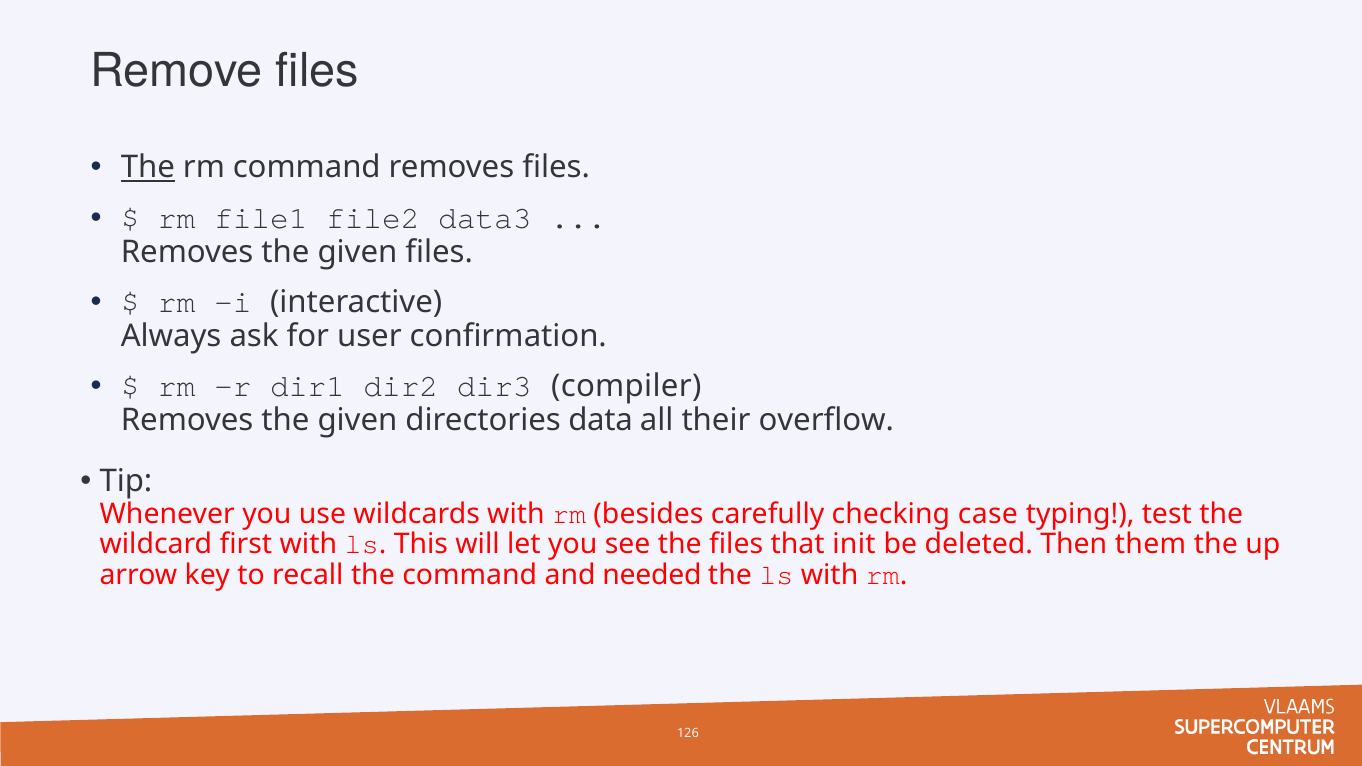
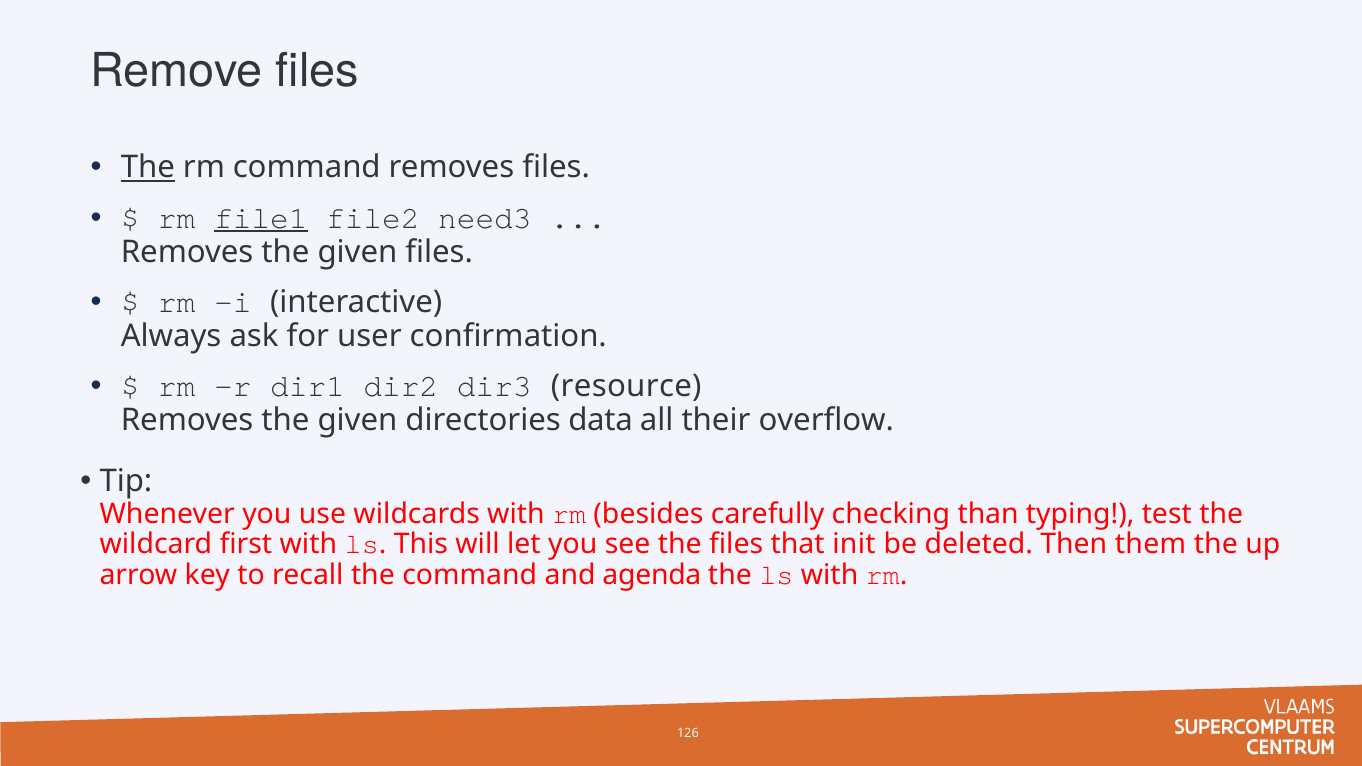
file1 underline: none -> present
data3: data3 -> need3
compiler: compiler -> resource
case: case -> than
needed: needed -> agenda
